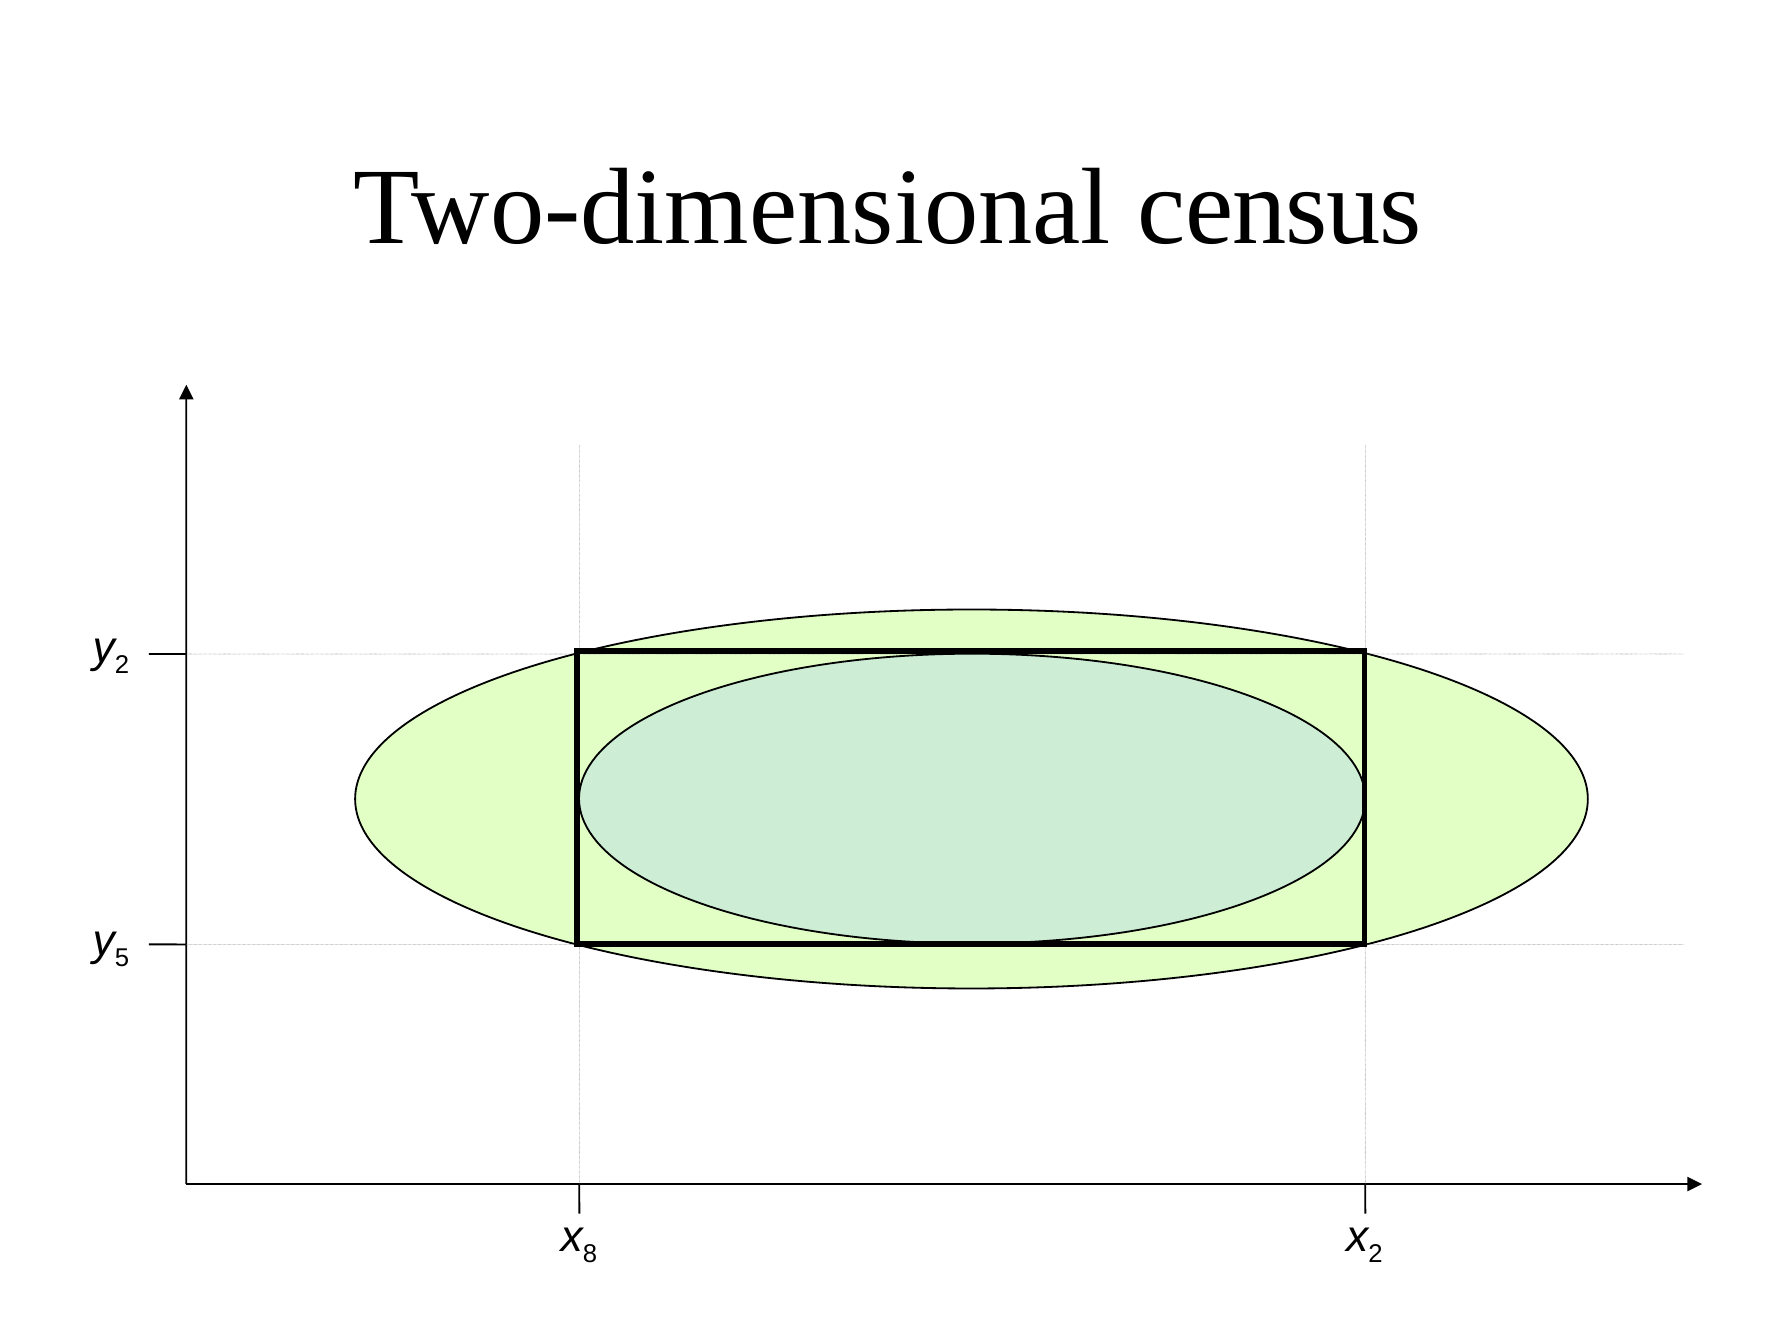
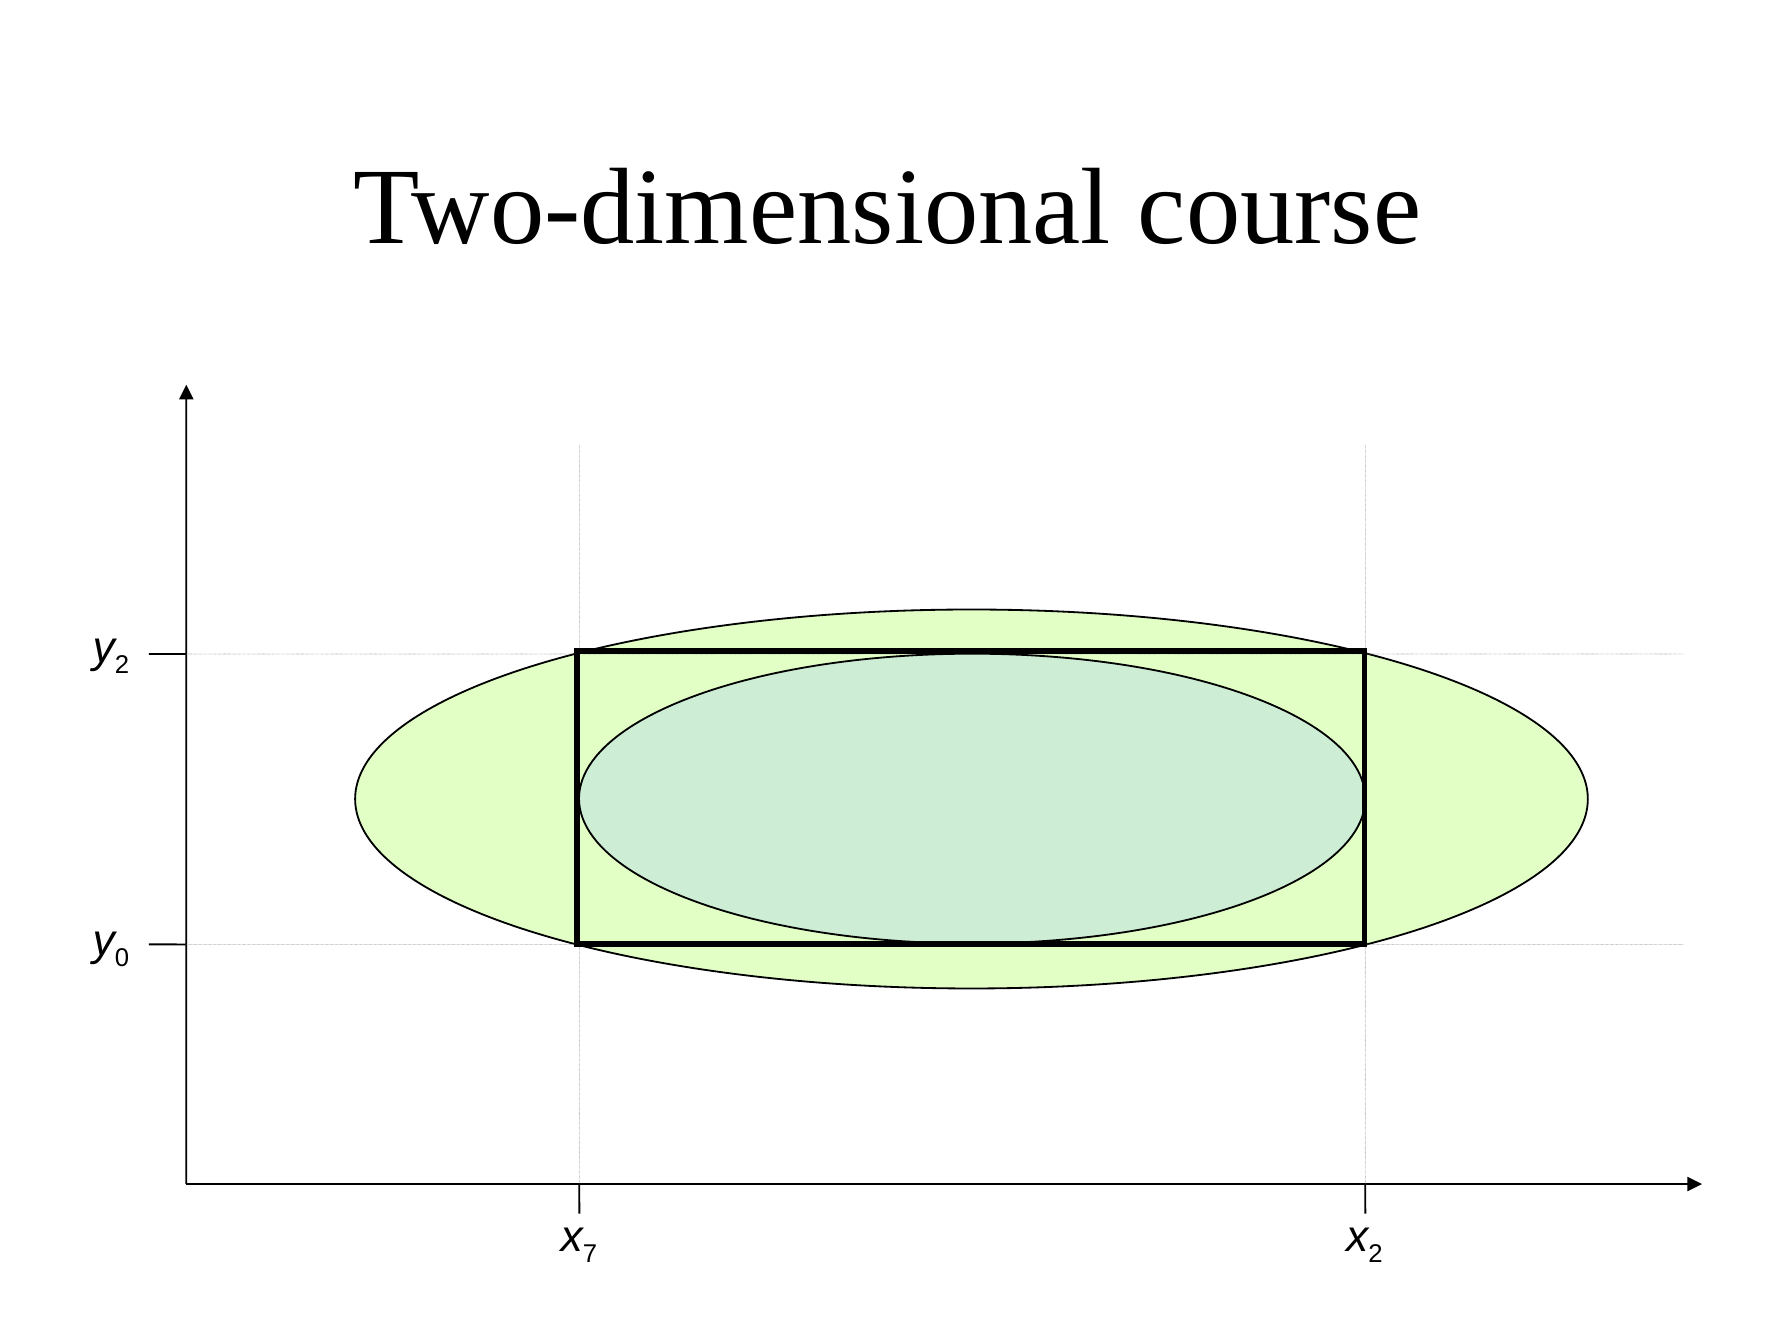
census: census -> course
y 5: 5 -> 0
8: 8 -> 7
